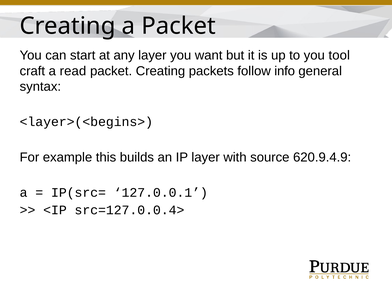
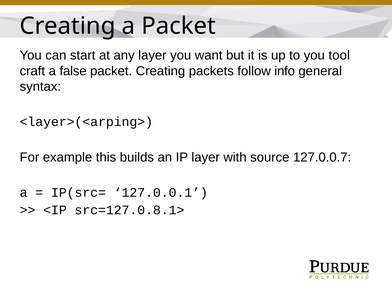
read: read -> false
<layer>(<begins>: <layer>(<begins> -> <layer>(<arping>
620.9.4.9: 620.9.4.9 -> 127.0.0.7
src=127.0.0.4>: src=127.0.0.4> -> src=127.0.8.1>
